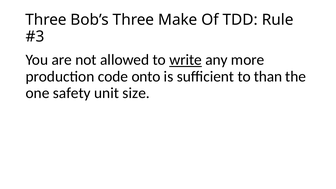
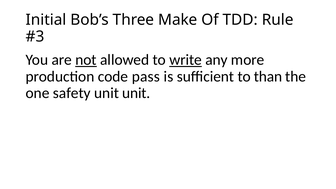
Three at (46, 20): Three -> Initial
not underline: none -> present
onto: onto -> pass
unit size: size -> unit
